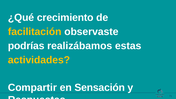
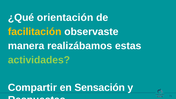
crecimiento: crecimiento -> orientación
podrías: podrías -> manera
actividades colour: yellow -> light green
